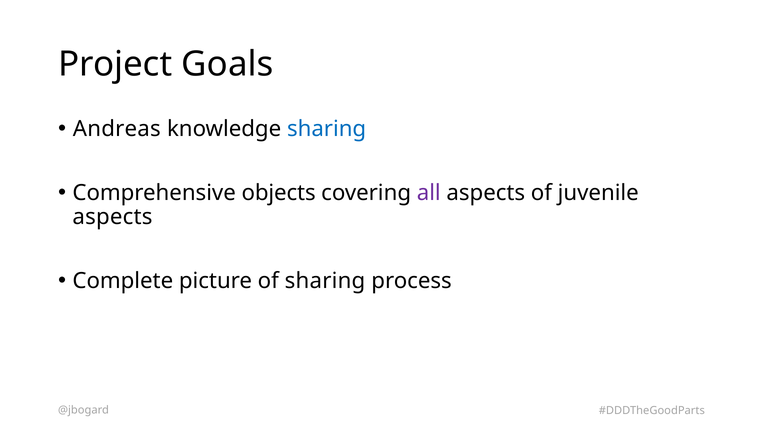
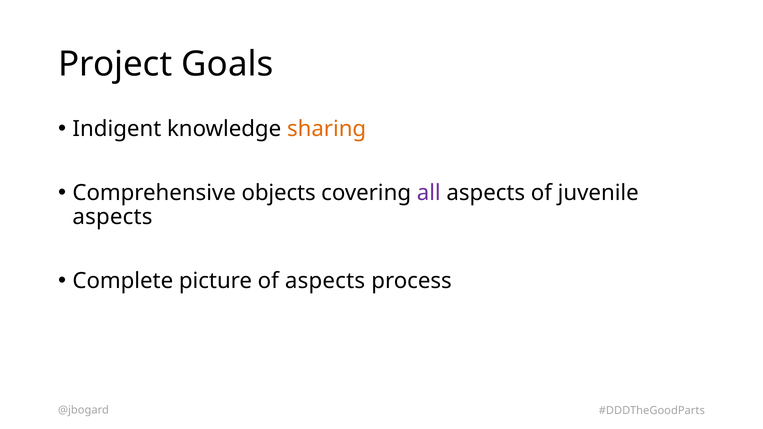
Andreas: Andreas -> Indigent
sharing at (327, 129) colour: blue -> orange
of sharing: sharing -> aspects
